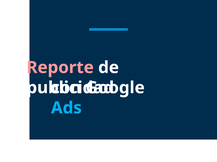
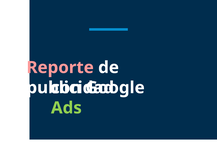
Ads colour: light blue -> light green
